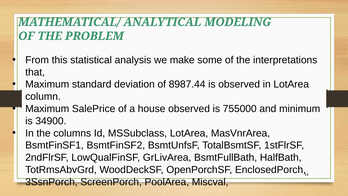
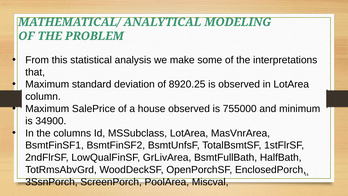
8987.44: 8987.44 -> 8920.25
